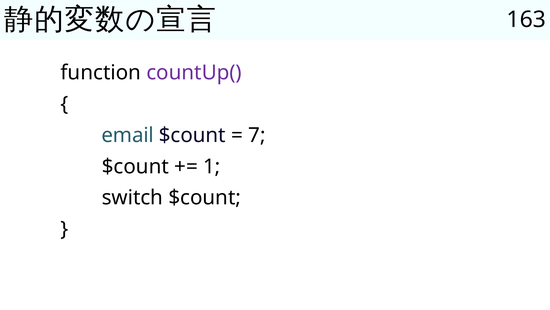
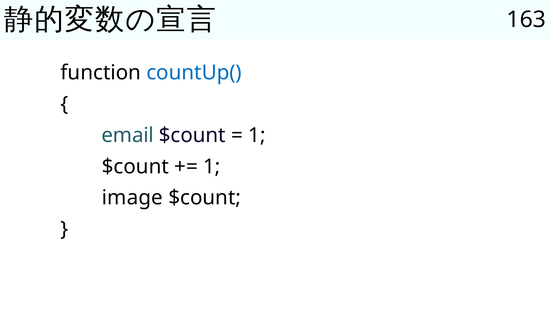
countUp( colour: purple -> blue
7 at (257, 135): 7 -> 1
switch: switch -> image
